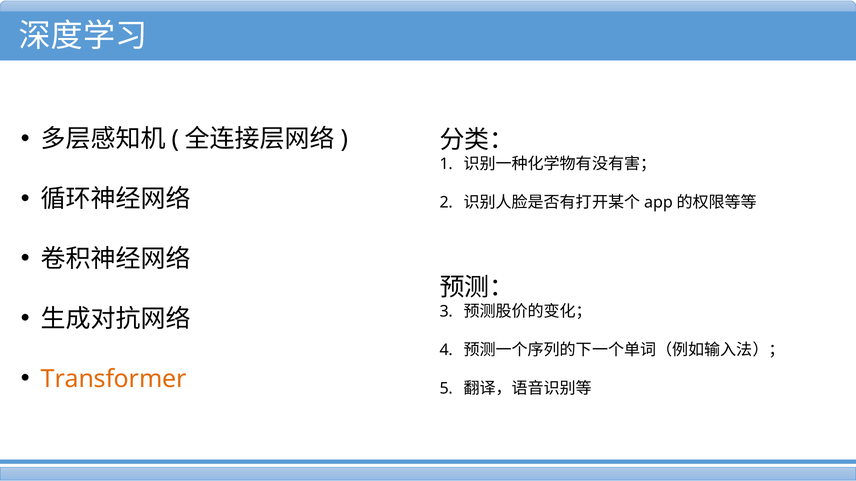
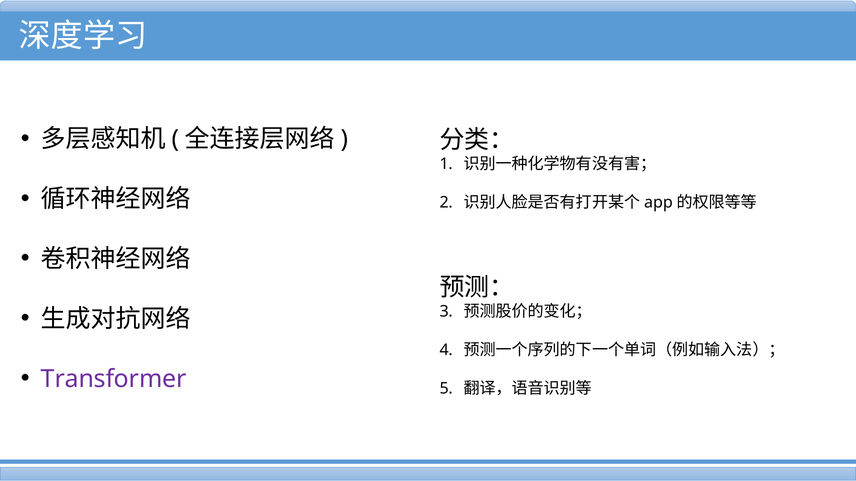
Transformer colour: orange -> purple
